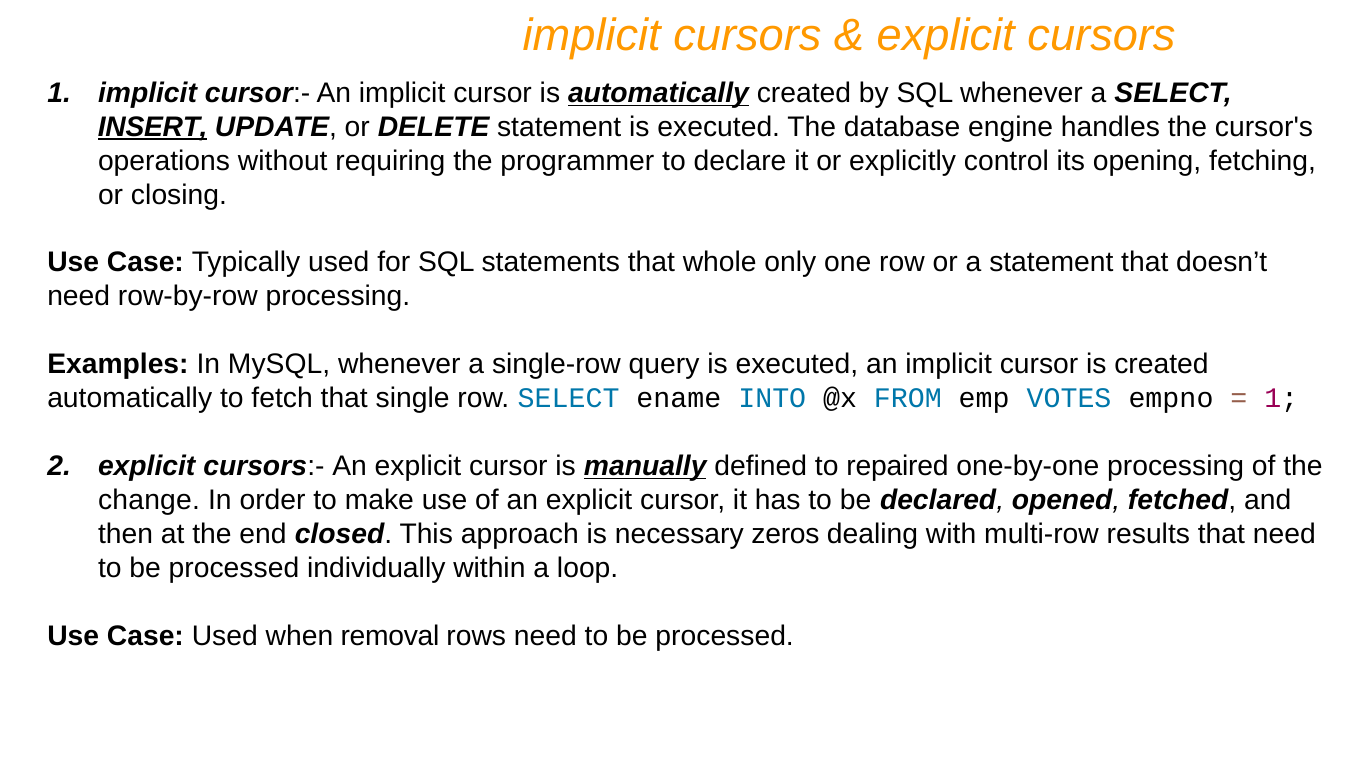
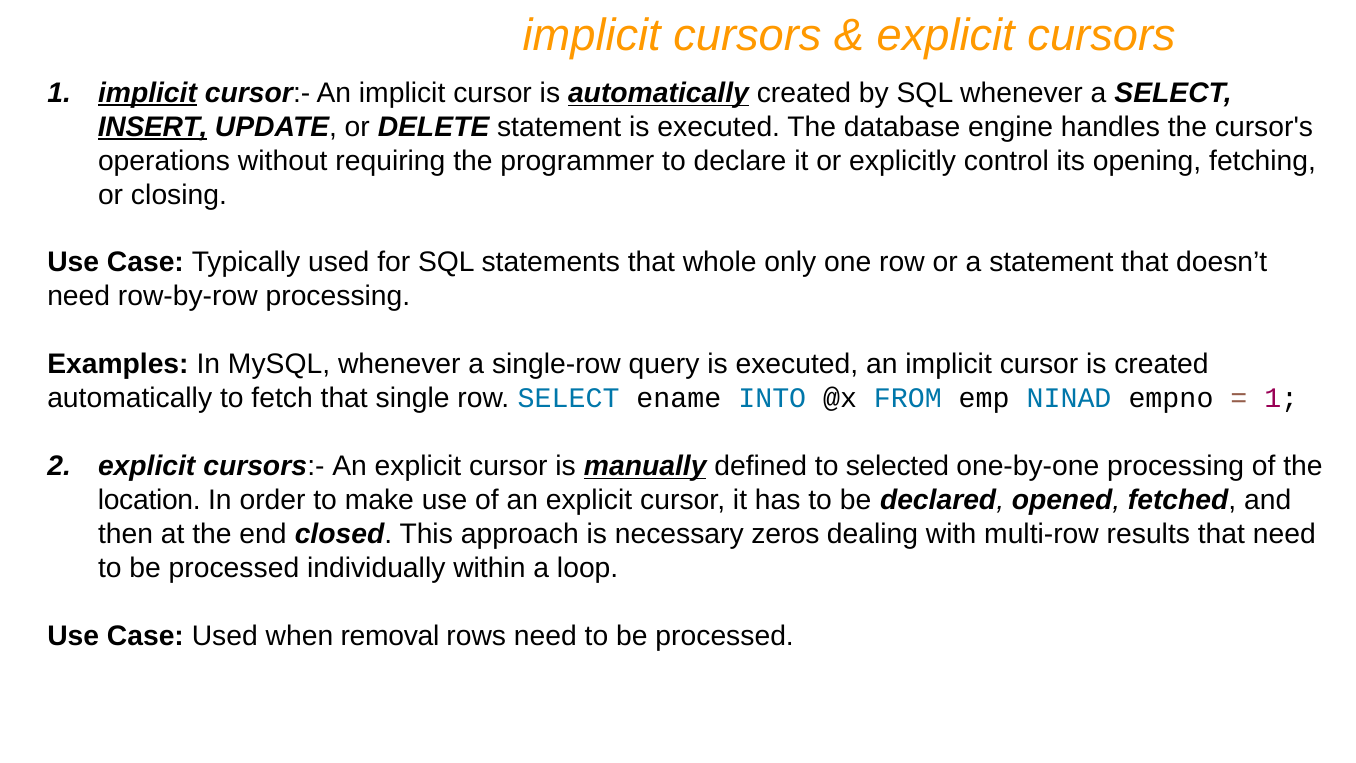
implicit at (148, 93) underline: none -> present
VOTES: VOTES -> NINAD
repaired: repaired -> selected
change: change -> location
